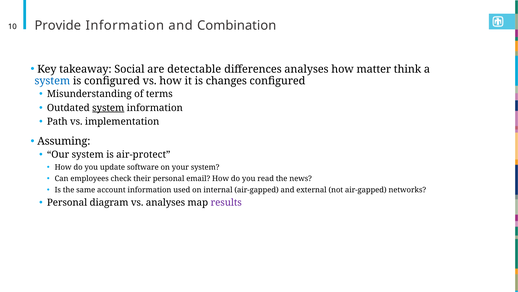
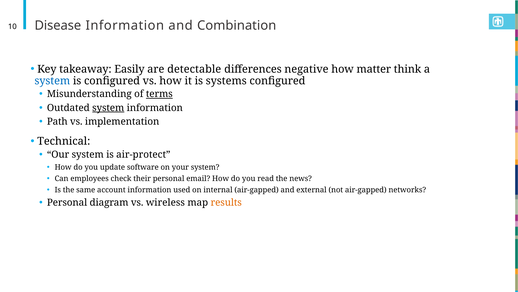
Provide: Provide -> Disease
Social: Social -> Easily
differences analyses: analyses -> negative
changes: changes -> systems
terms underline: none -> present
Assuming: Assuming -> Technical
vs analyses: analyses -> wireless
results colour: purple -> orange
